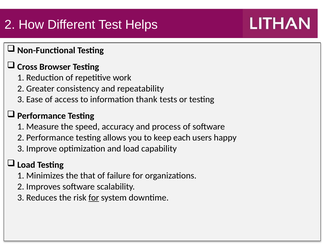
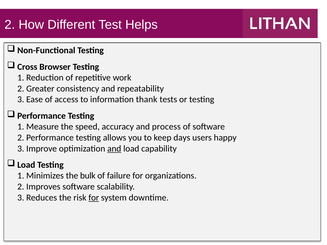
each: each -> days
and at (114, 149) underline: none -> present
that: that -> bulk
